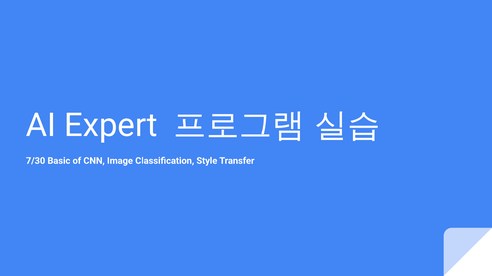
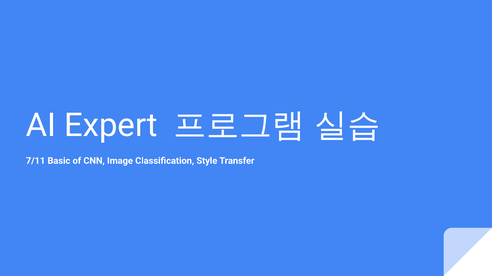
7/30: 7/30 -> 7/11
